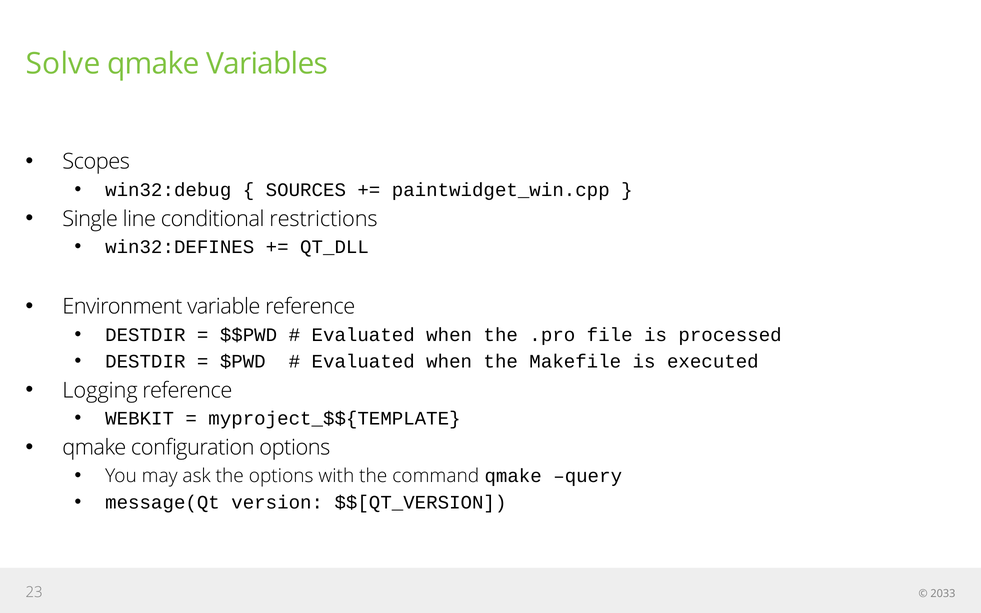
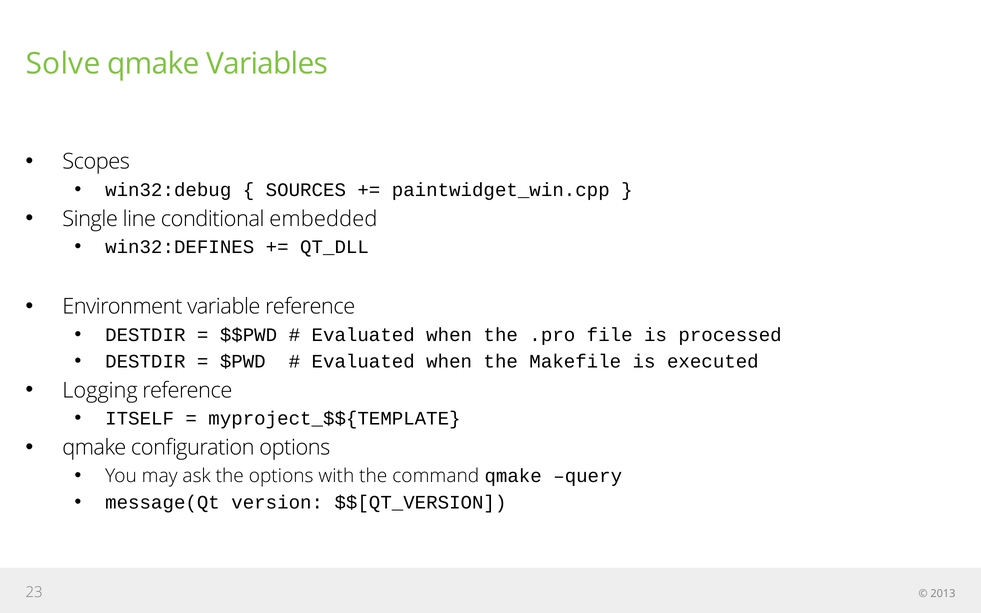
restrictions: restrictions -> embedded
WEBKIT: WEBKIT -> ITSELF
2033: 2033 -> 2013
